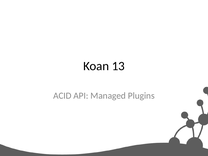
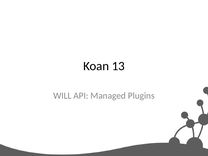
ACID: ACID -> WILL
